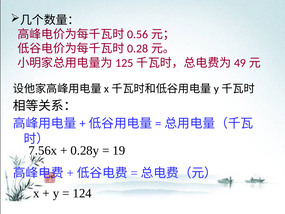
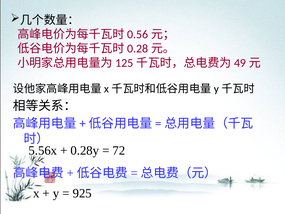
7.56x: 7.56x -> 5.56x
19: 19 -> 72
124: 124 -> 925
